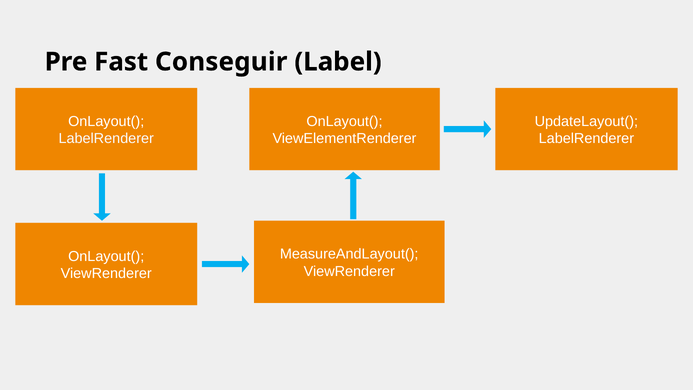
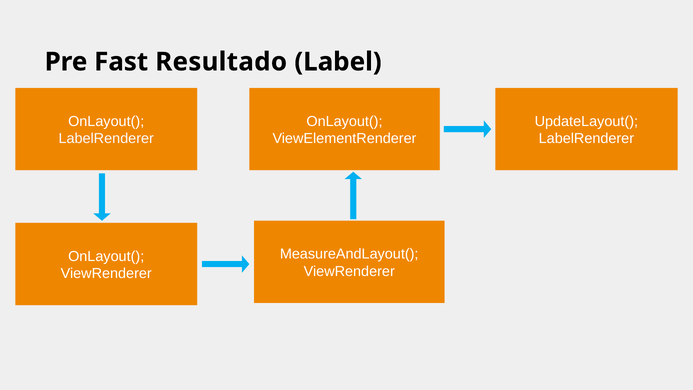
Conseguir: Conseguir -> Resultado
